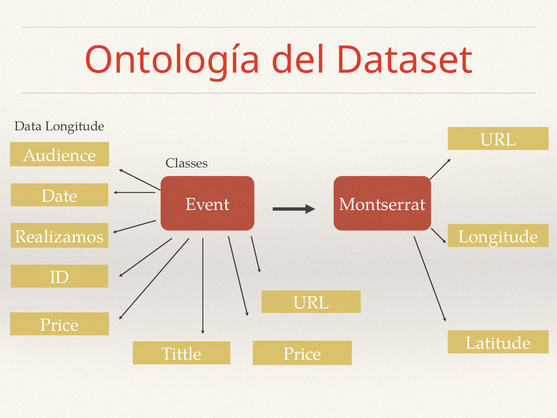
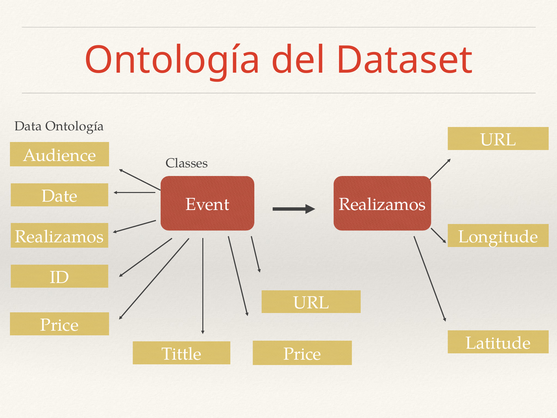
Data Longitude: Longitude -> Ontología
Event Montserrat: Montserrat -> Realizamos
